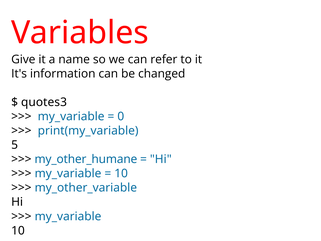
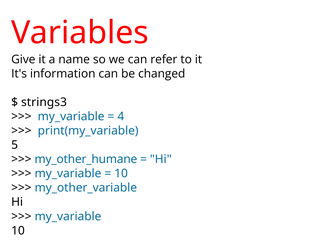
quotes3: quotes3 -> strings3
0: 0 -> 4
